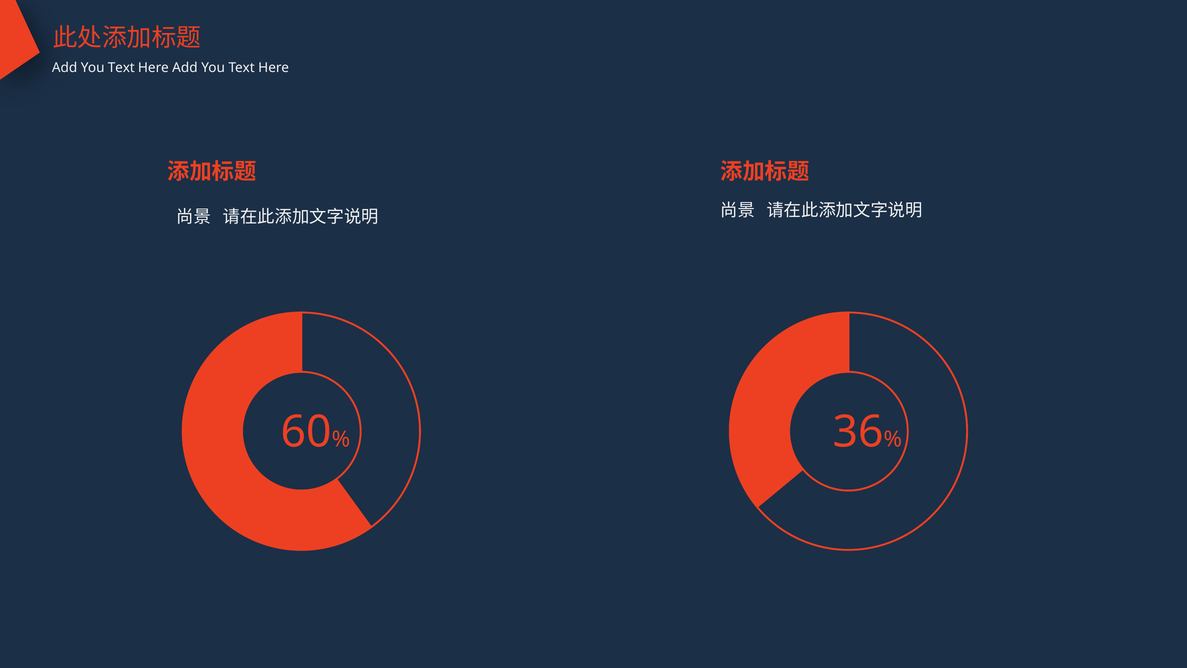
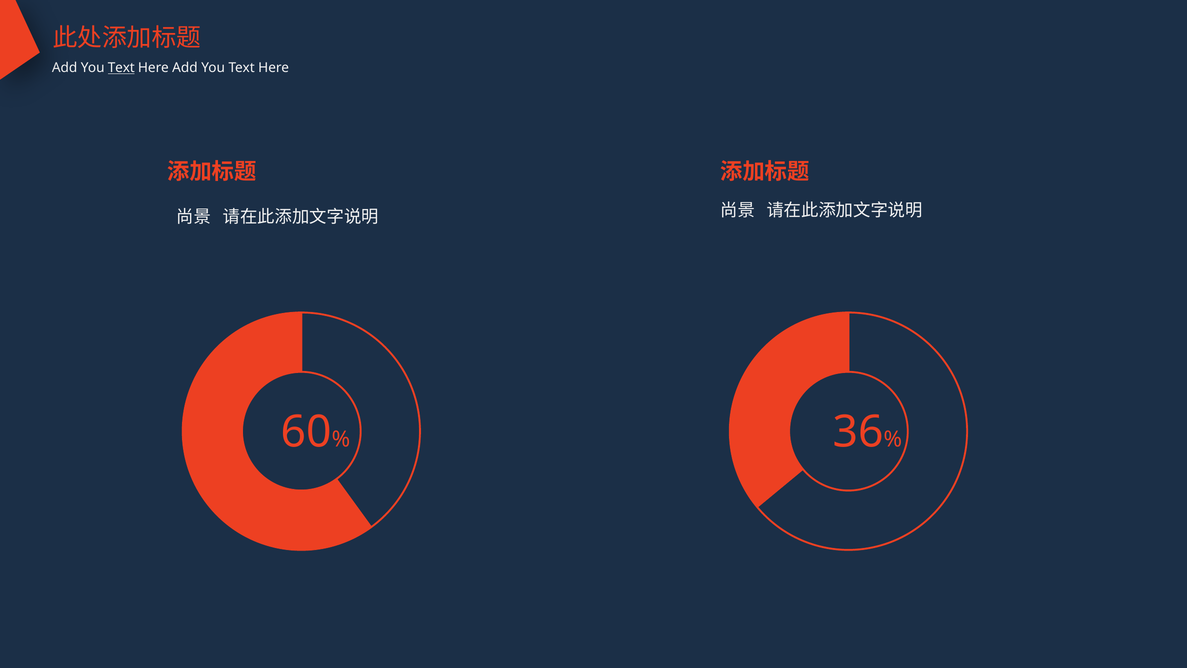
Text at (121, 68) underline: none -> present
